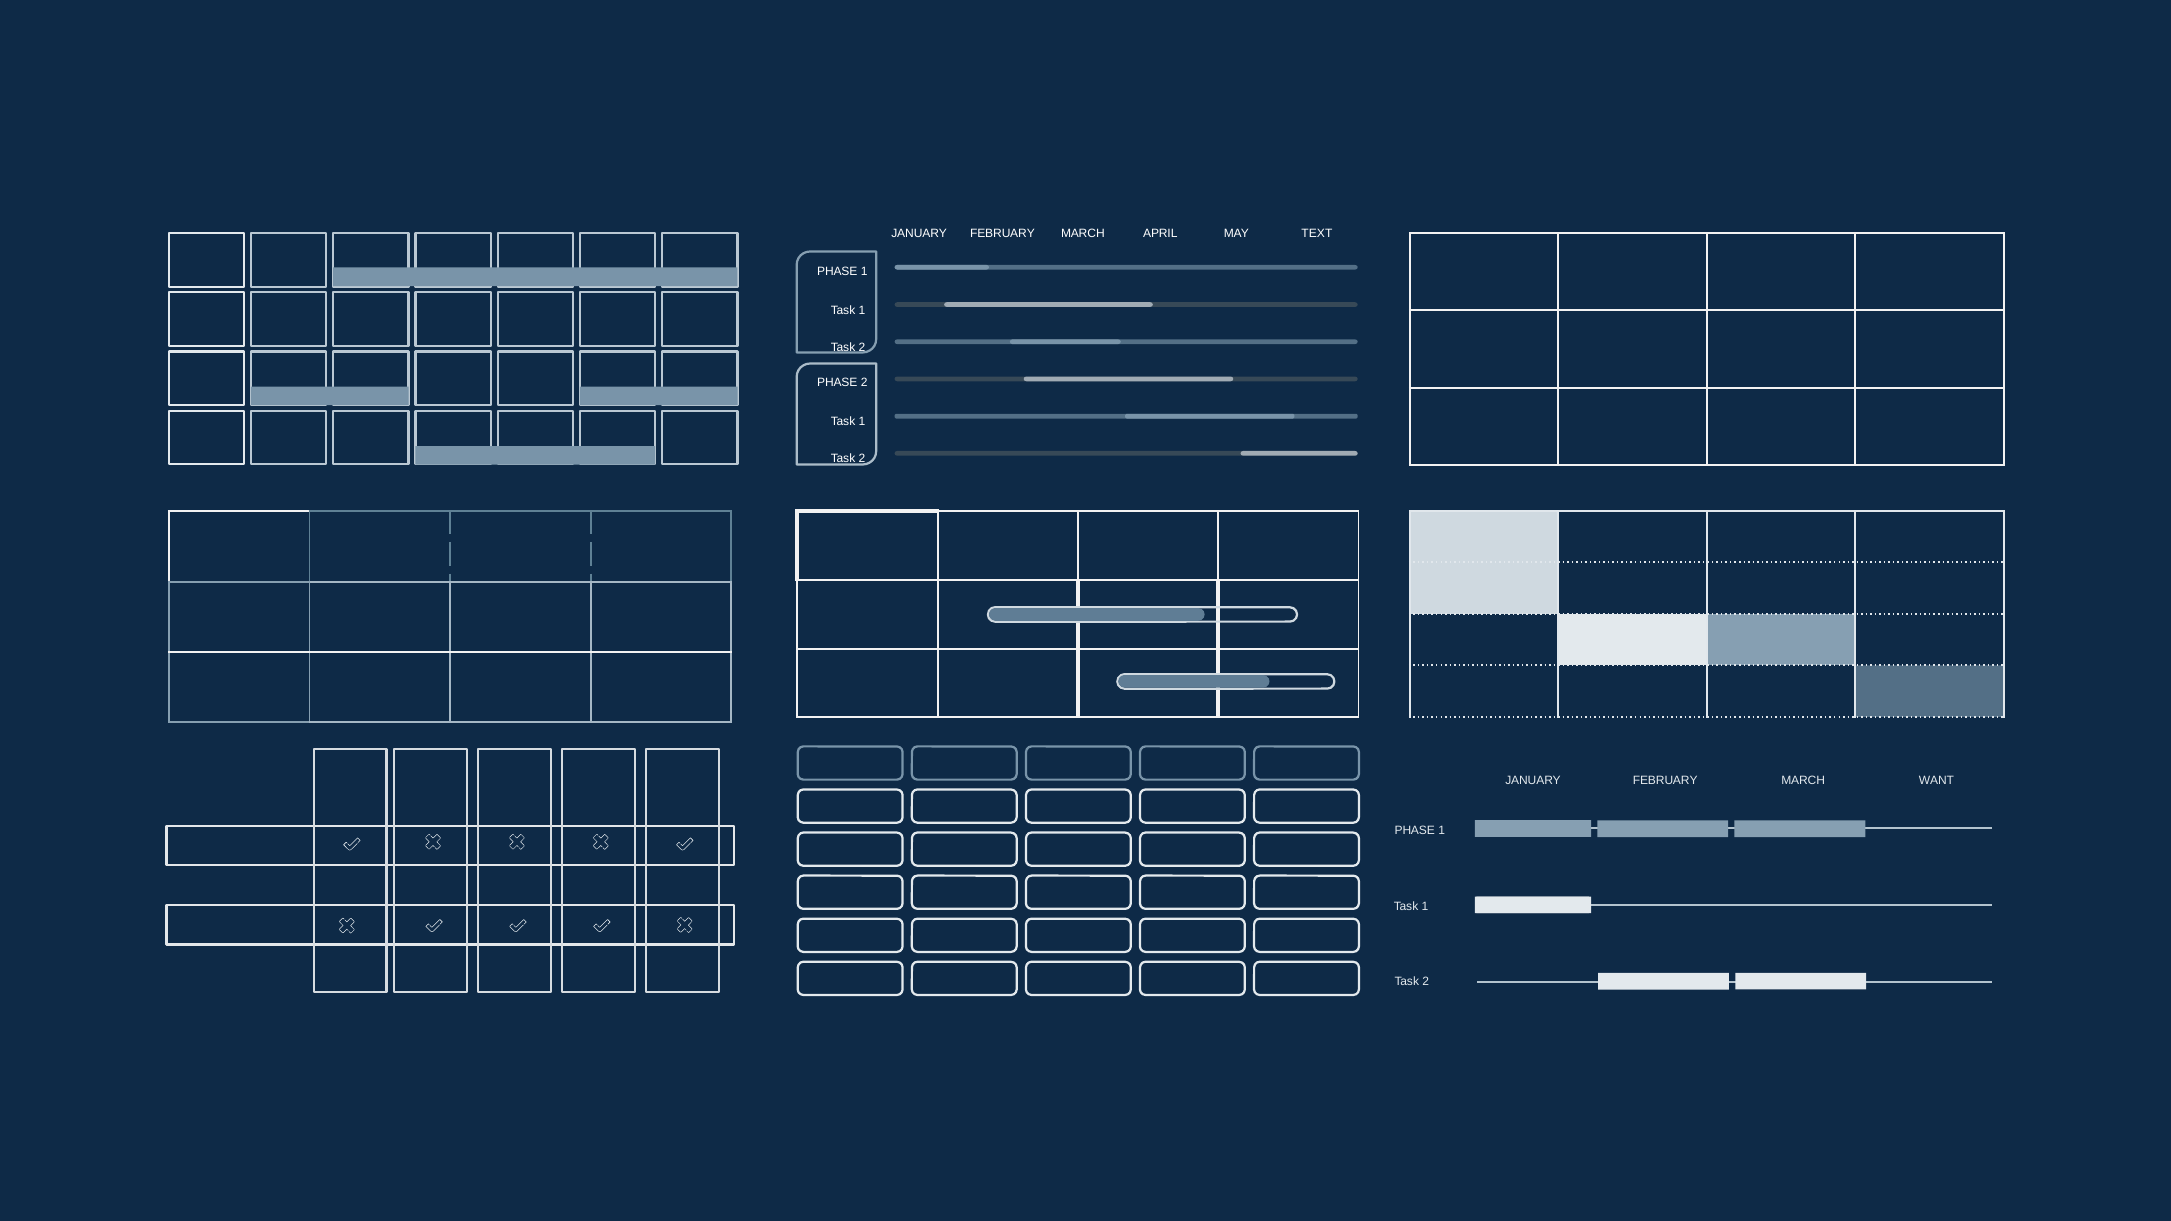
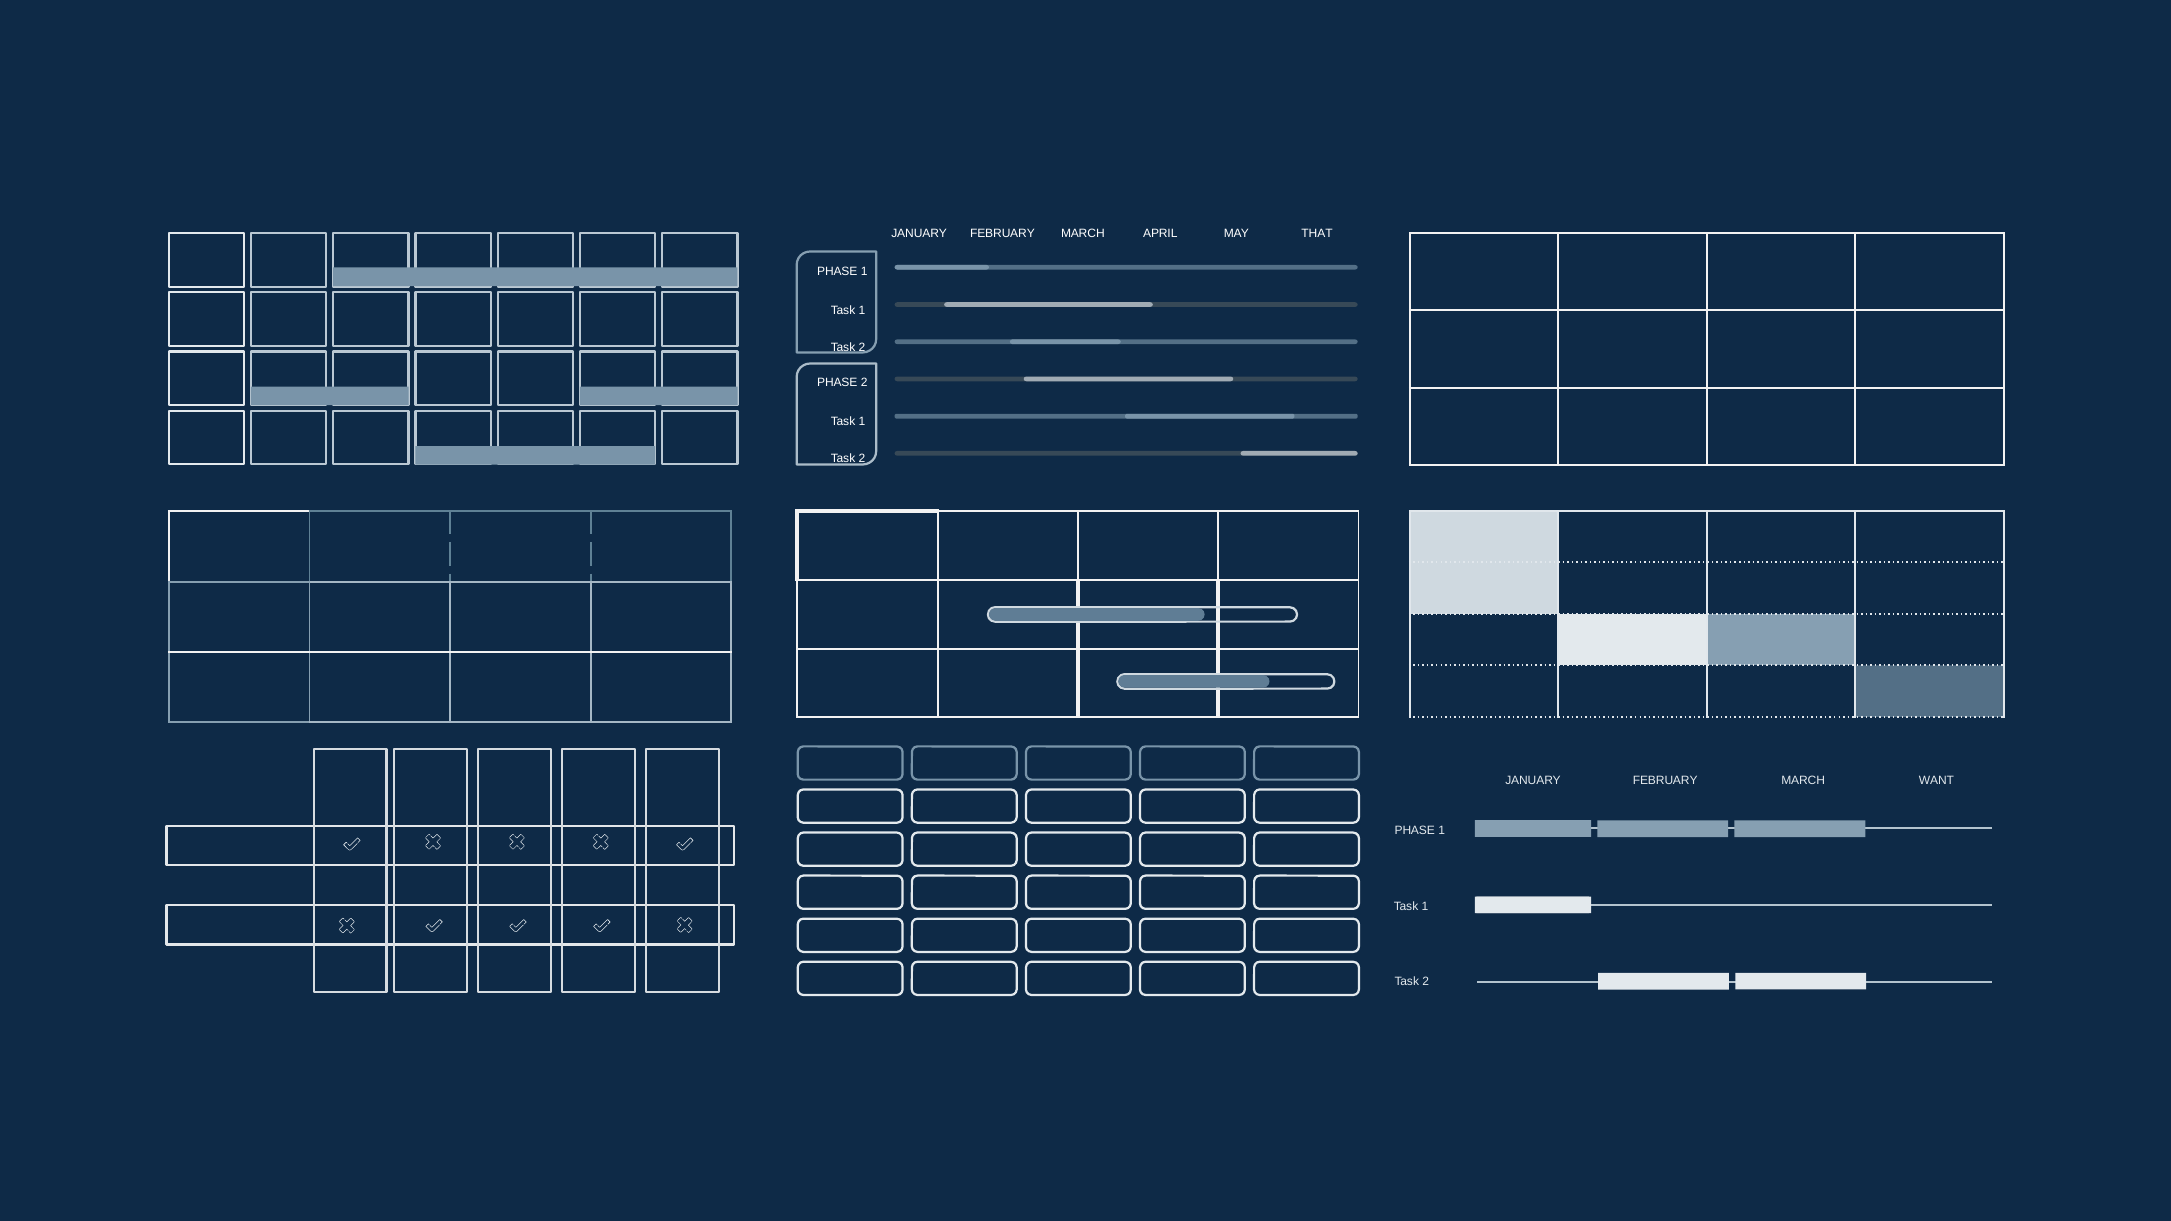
TEXT: TEXT -> THAT
